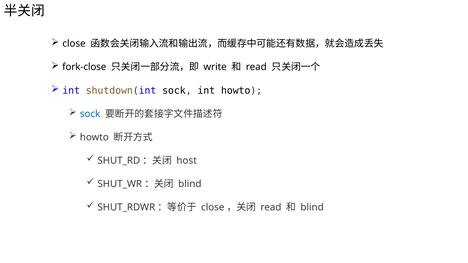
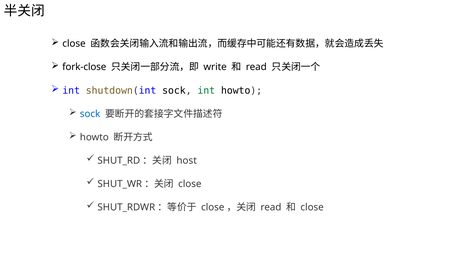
int at (206, 91) colour: black -> green
blind at (190, 184): blind -> close
blind at (312, 208): blind -> close
